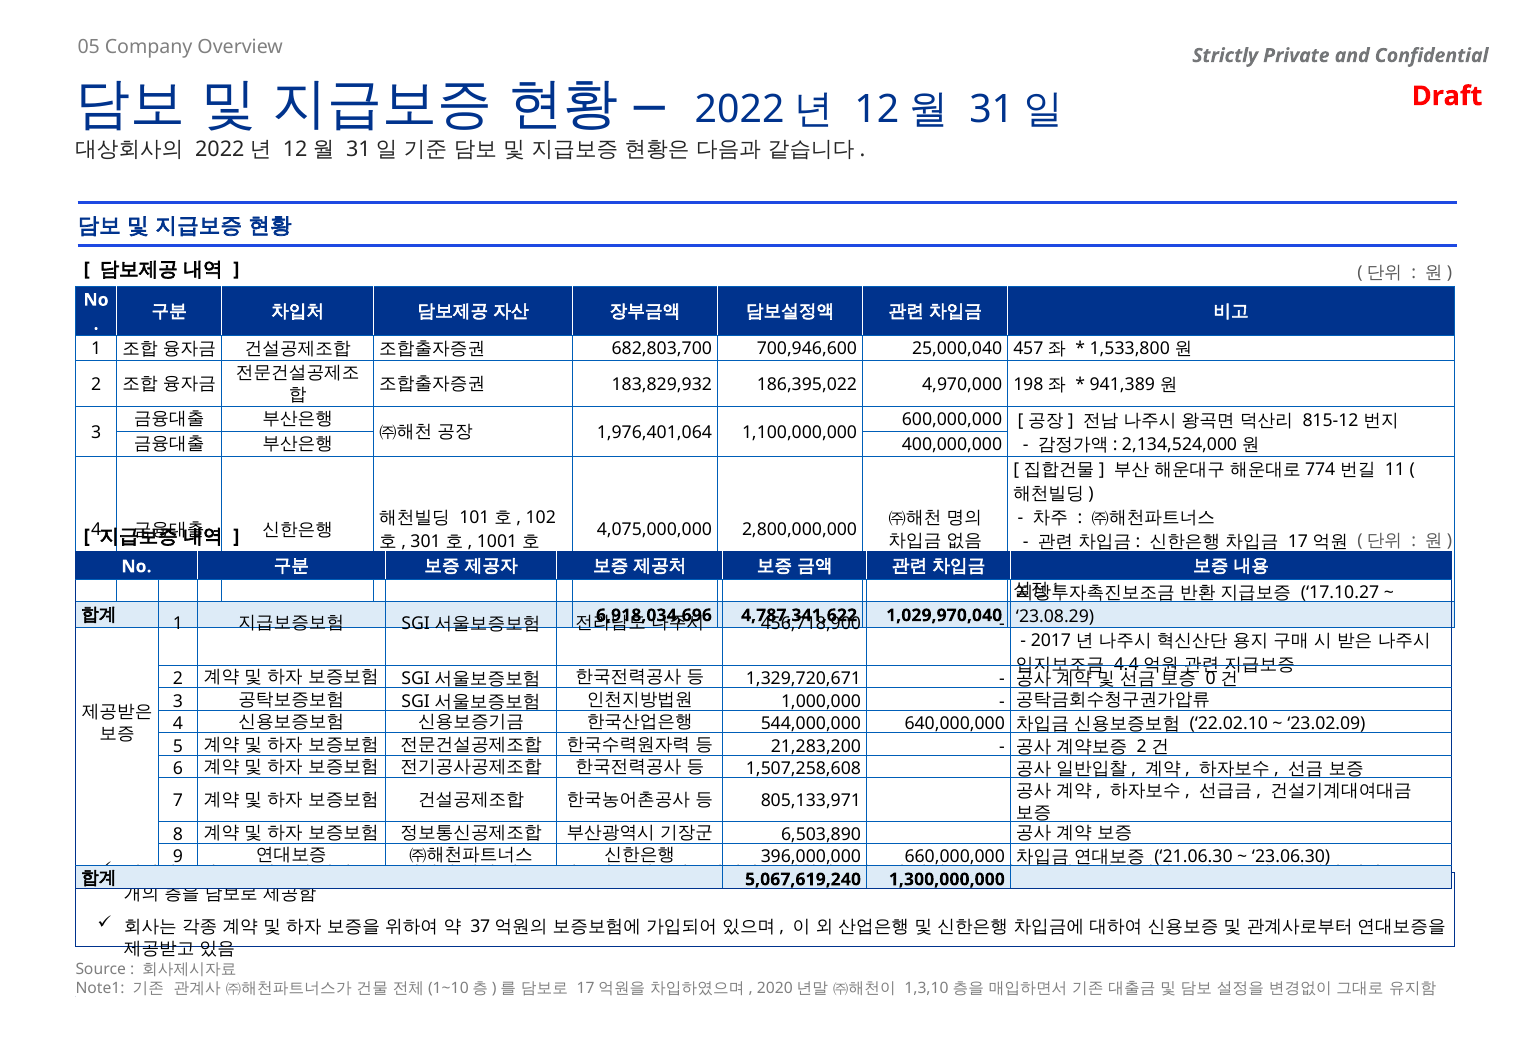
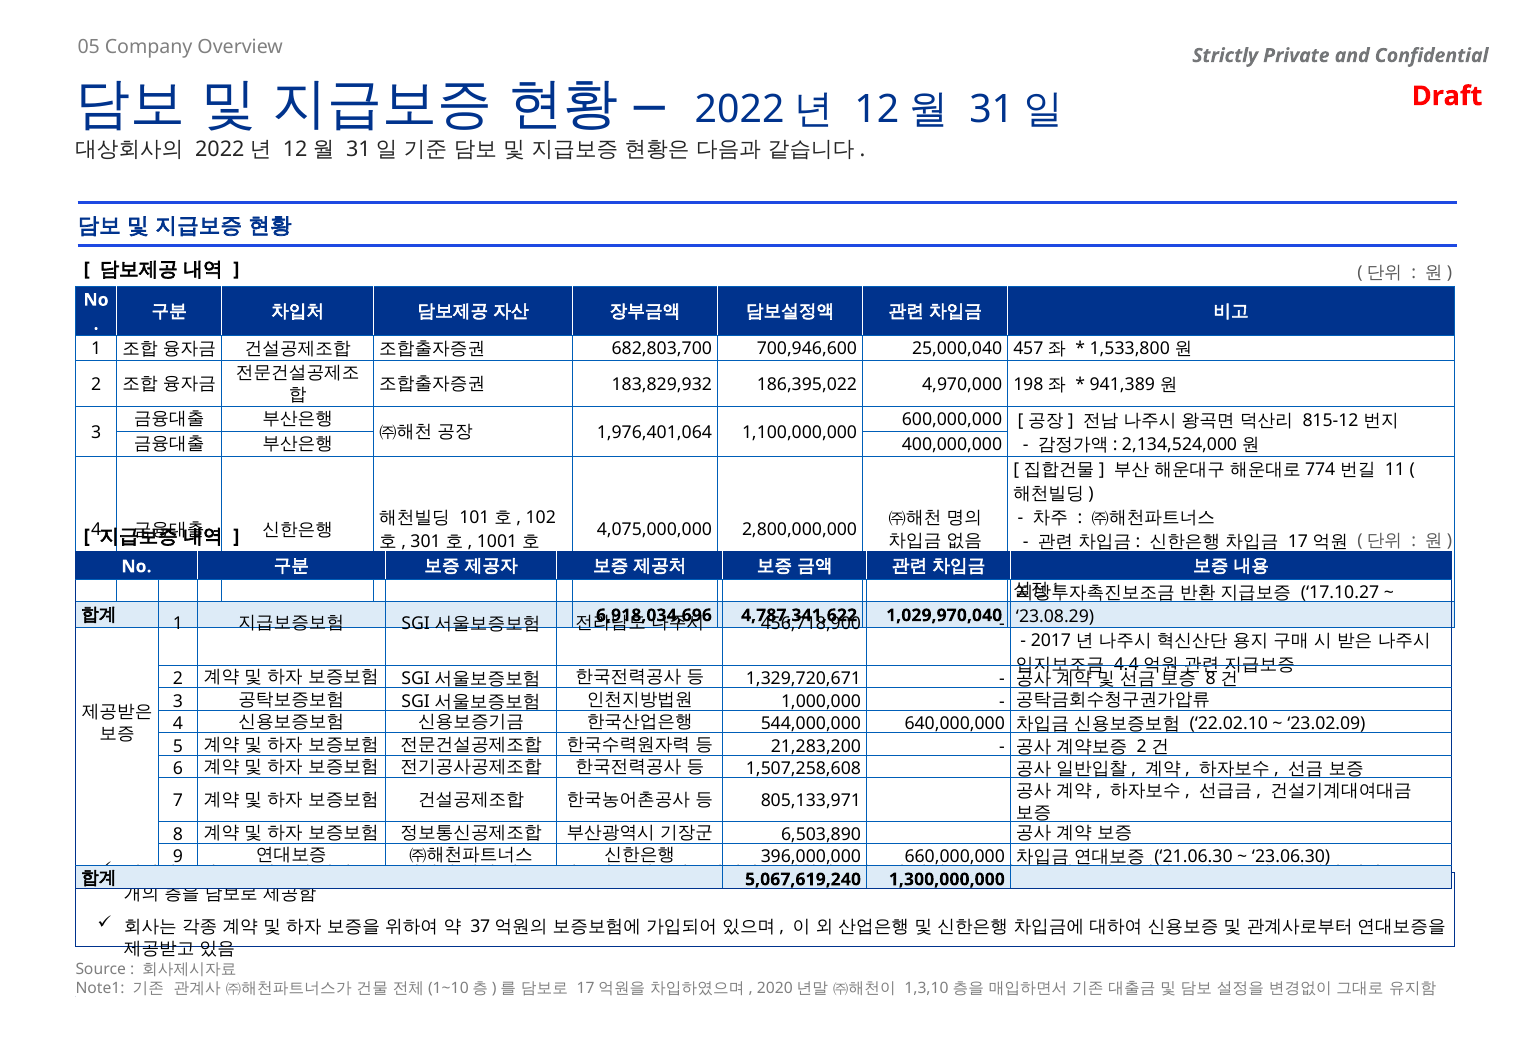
0 at (1211, 679): 0 -> 8
